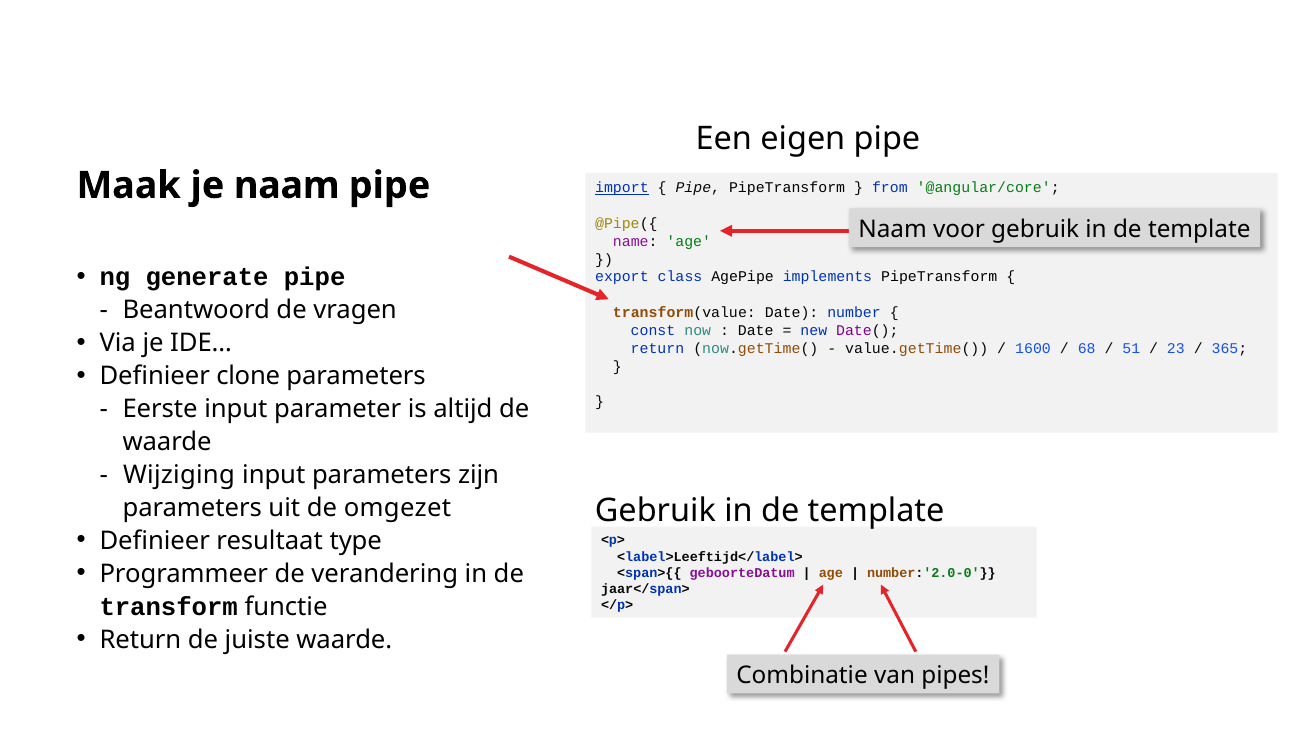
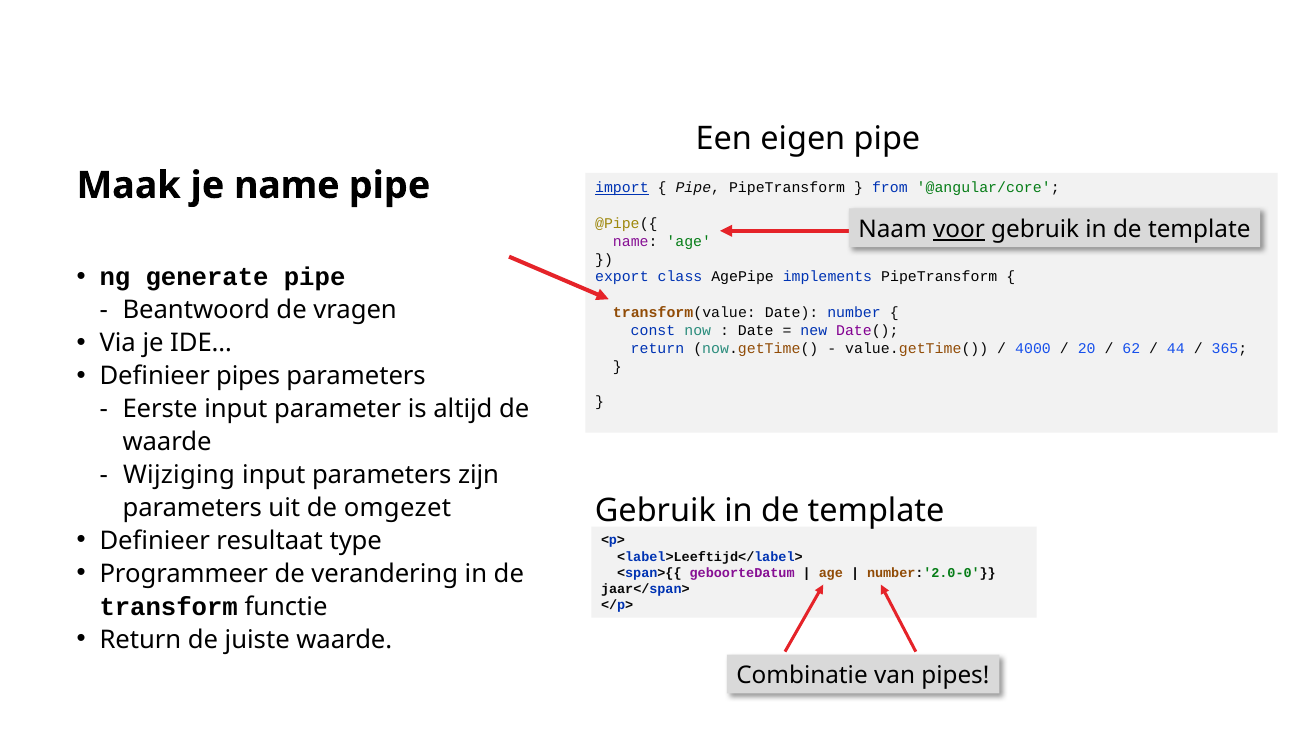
je naam: naam -> name
voor underline: none -> present
1600: 1600 -> 4000
68: 68 -> 20
51: 51 -> 62
23: 23 -> 44
Definieer clone: clone -> pipes
